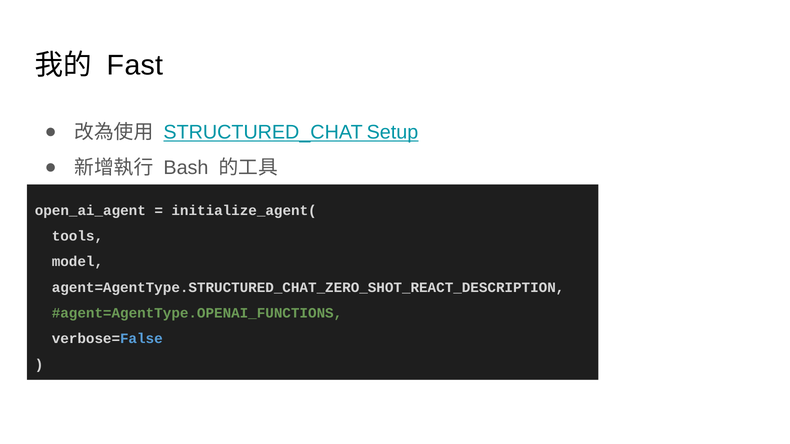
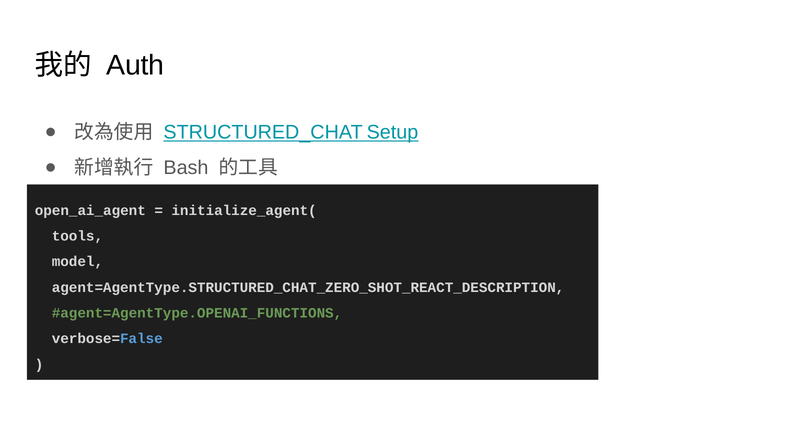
Fast: Fast -> Auth
